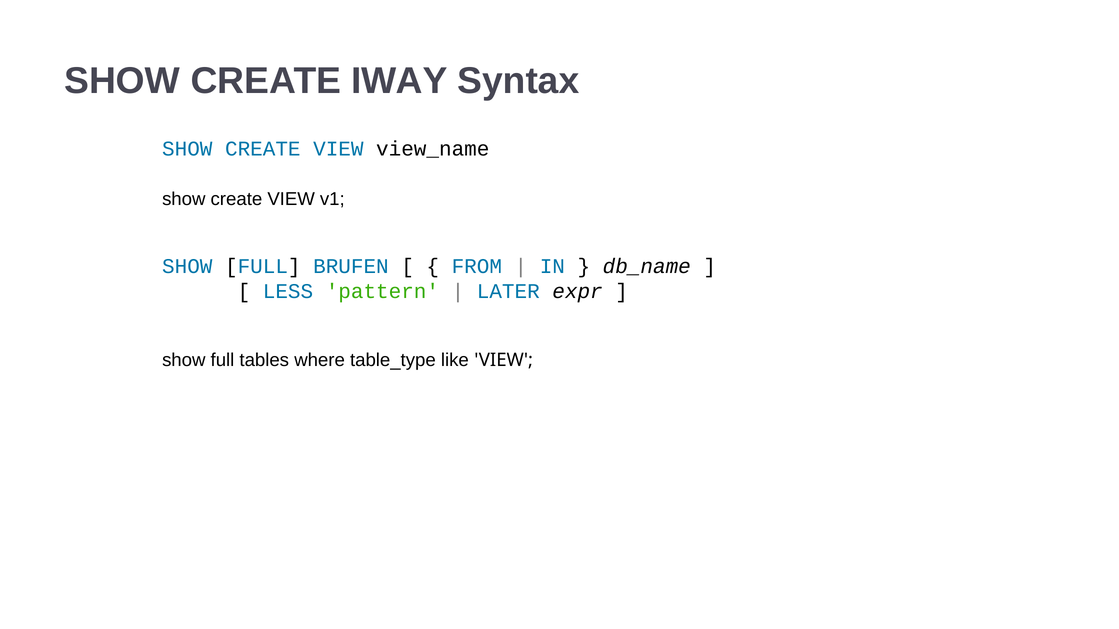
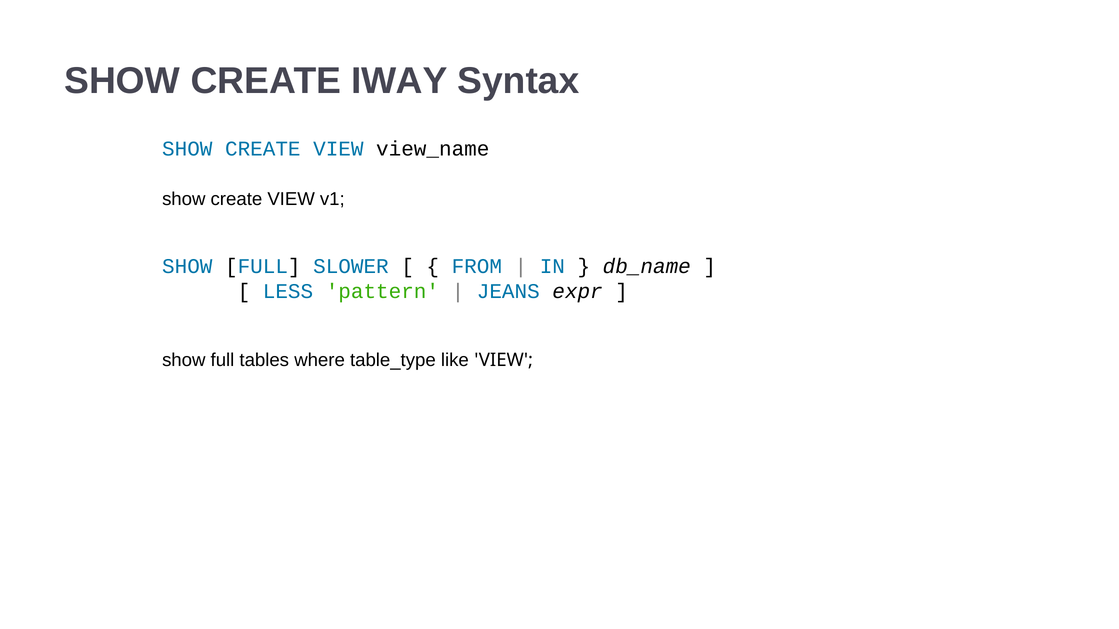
BRUFEN: BRUFEN -> SLOWER
LATER: LATER -> JEANS
